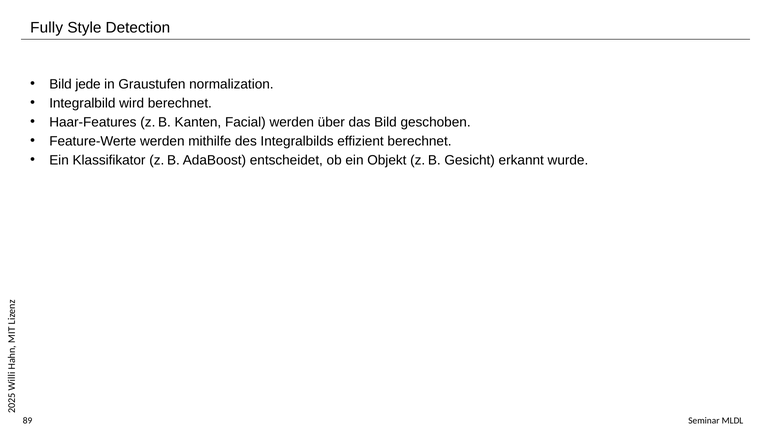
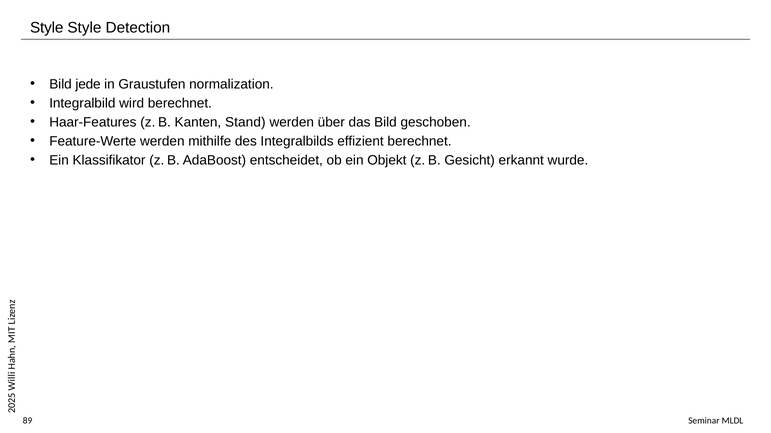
Fully at (47, 28): Fully -> Style
Facial: Facial -> Stand
